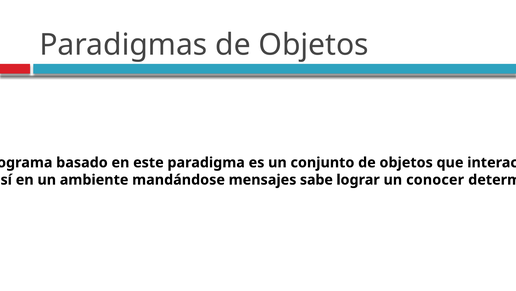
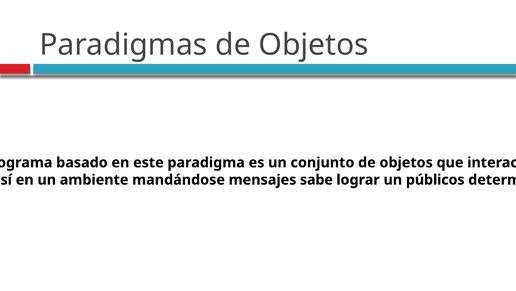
conocer: conocer -> públicos
